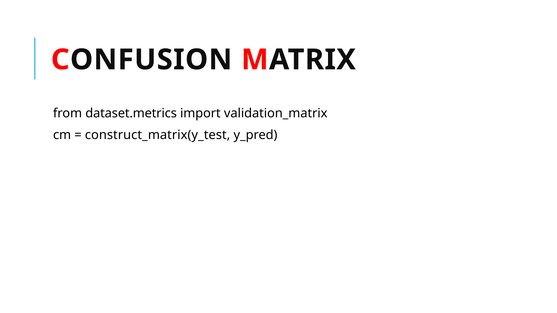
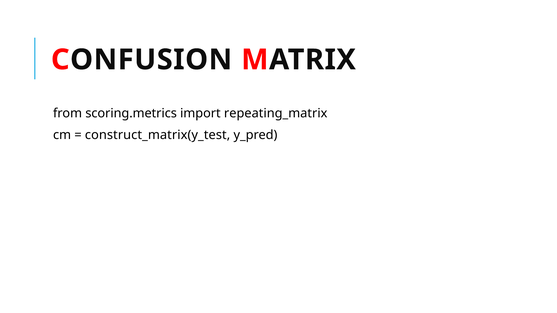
dataset.metrics: dataset.metrics -> scoring.metrics
validation_matrix: validation_matrix -> repeating_matrix
